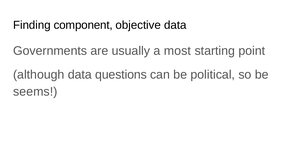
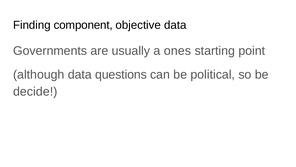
most: most -> ones
seems: seems -> decide
